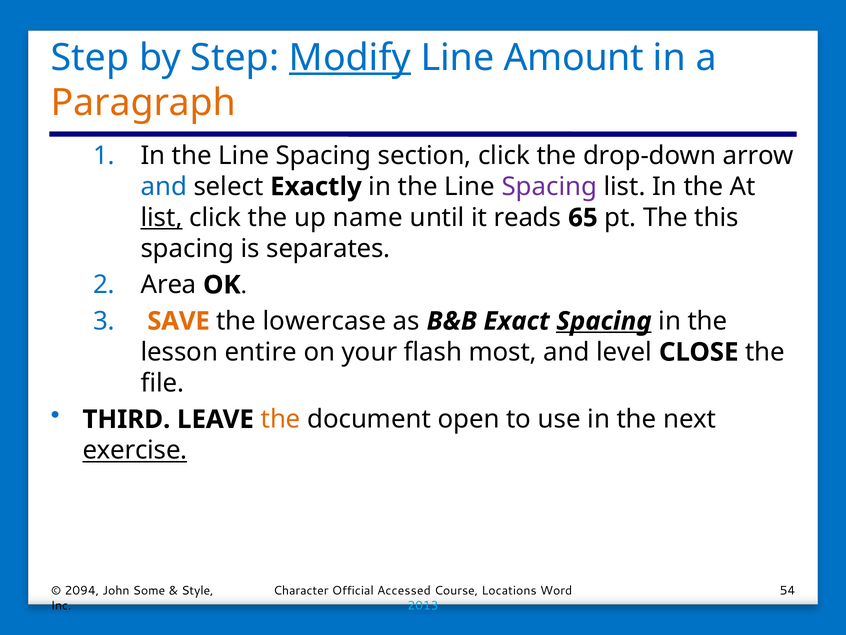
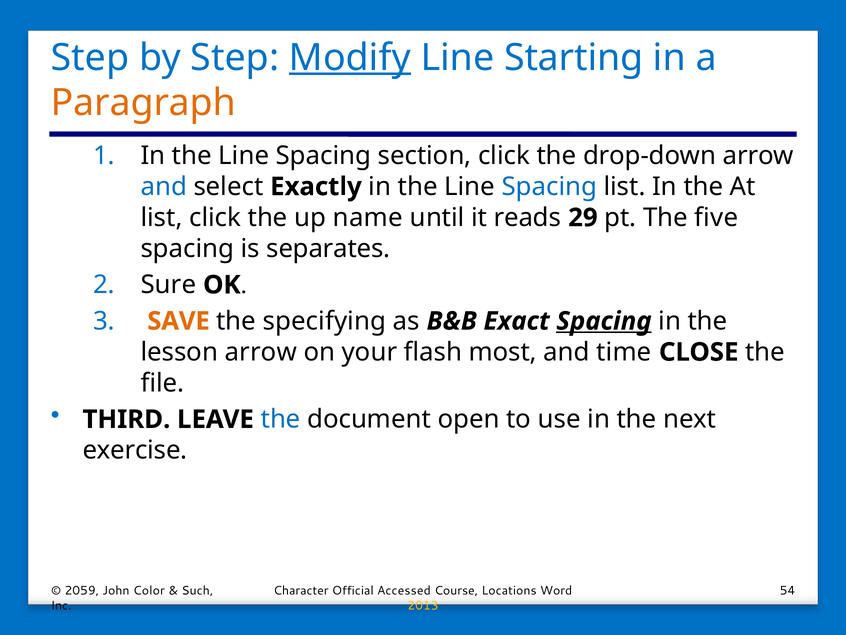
Amount: Amount -> Starting
Spacing at (549, 187) colour: purple -> blue
list at (162, 218) underline: present -> none
65: 65 -> 29
this: this -> five
Area: Area -> Sure
lowercase: lowercase -> specifying
lesson entire: entire -> arrow
level: level -> time
the at (281, 419) colour: orange -> blue
exercise underline: present -> none
2094: 2094 -> 2059
Some: Some -> Color
Style: Style -> Such
2013 colour: light blue -> yellow
